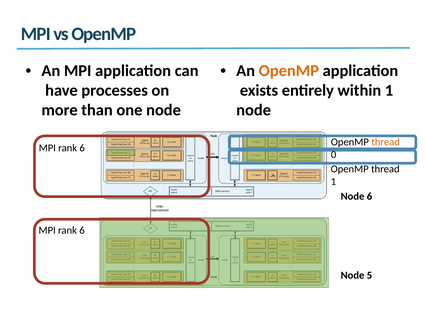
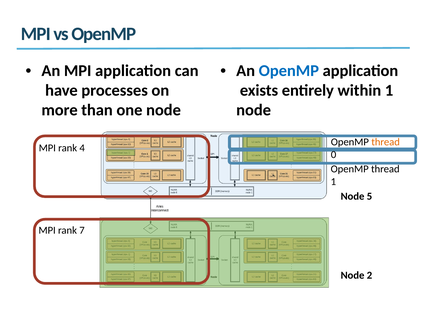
OpenMP at (289, 71) colour: orange -> blue
6 at (82, 148): 6 -> 4
Node 6: 6 -> 5
6 at (82, 231): 6 -> 7
5: 5 -> 2
